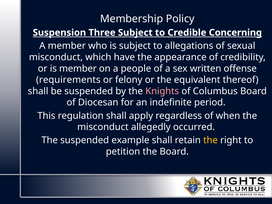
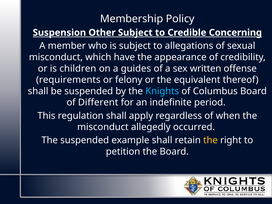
Three: Three -> Other
is member: member -> children
people: people -> guides
Knights colour: pink -> light blue
Diocesan: Diocesan -> Different
